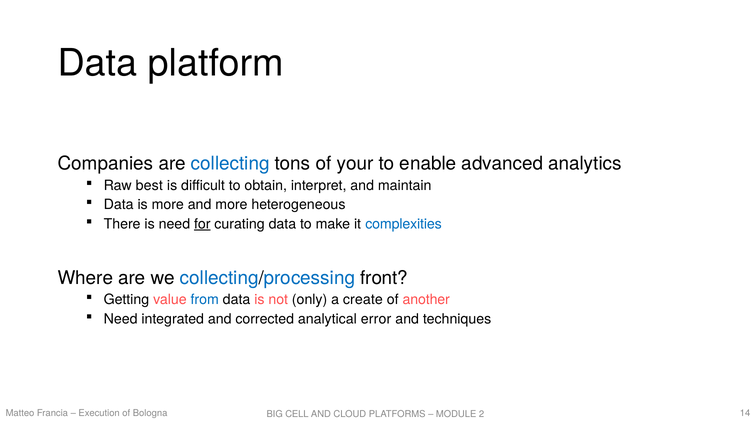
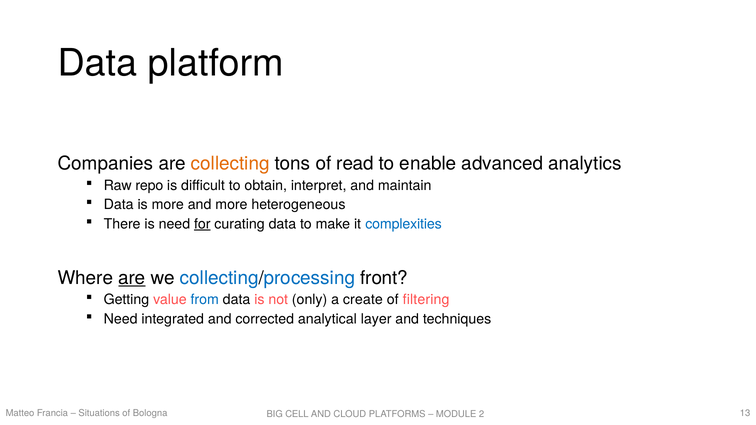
collecting colour: blue -> orange
your: your -> read
best: best -> repo
are at (132, 278) underline: none -> present
another: another -> filtering
error: error -> layer
Execution: Execution -> Situations
14: 14 -> 13
